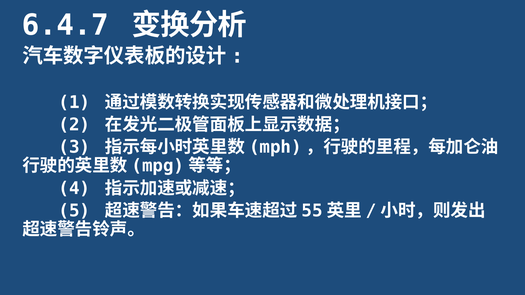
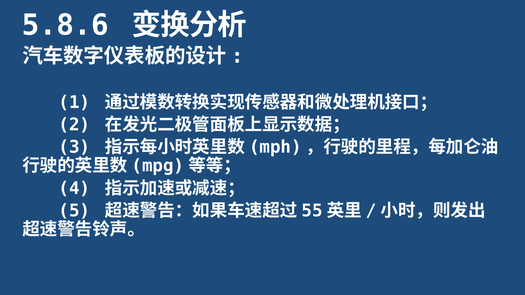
6.4.7: 6.4.7 -> 5.8.6
